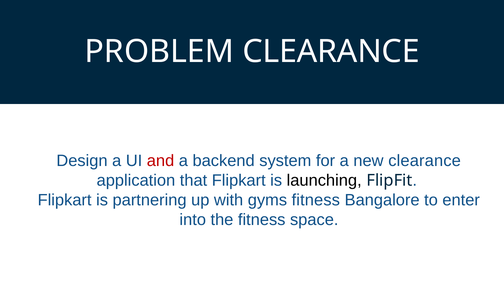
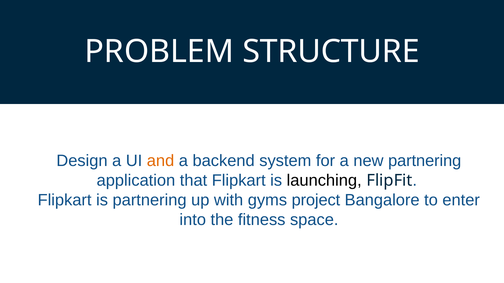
PROBLEM CLEARANCE: CLEARANCE -> STRUCTURE
and colour: red -> orange
new clearance: clearance -> partnering
gyms fitness: fitness -> project
